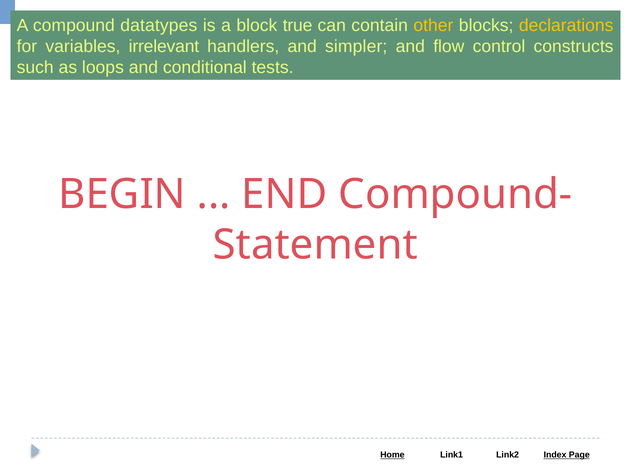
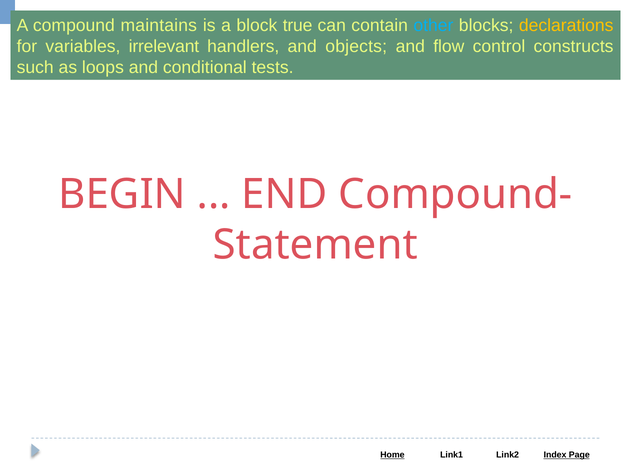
datatypes: datatypes -> maintains
other colour: yellow -> light blue
simpler: simpler -> objects
